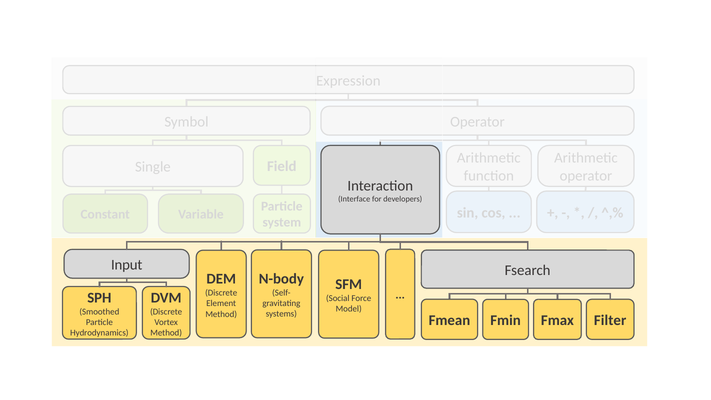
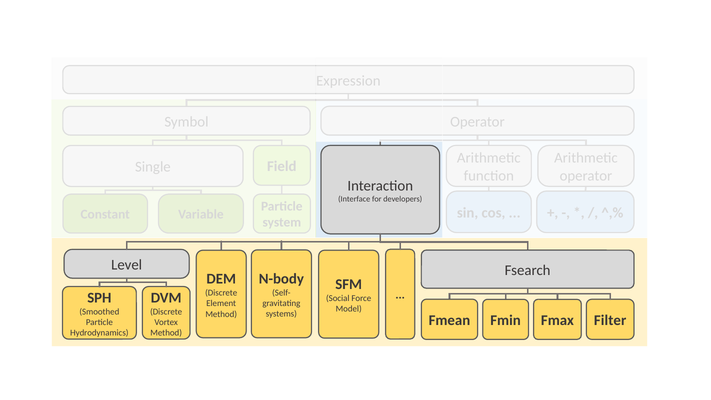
Input: Input -> Level
